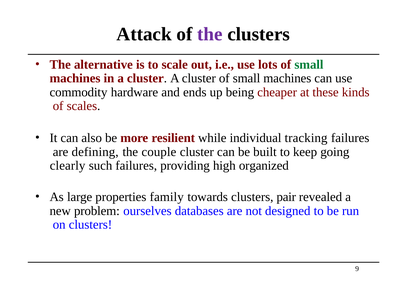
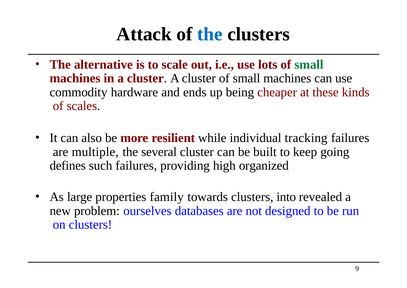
the at (210, 34) colour: purple -> blue
defining: defining -> multiple
couple: couple -> several
clearly: clearly -> defines
pair: pair -> into
